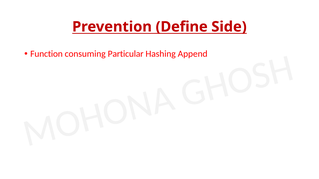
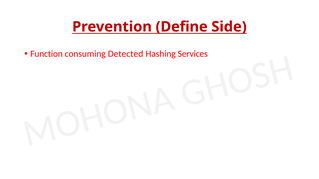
Particular: Particular -> Detected
Append: Append -> Services
